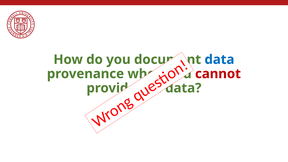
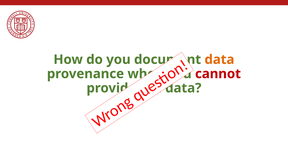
data at (219, 60) colour: blue -> orange
